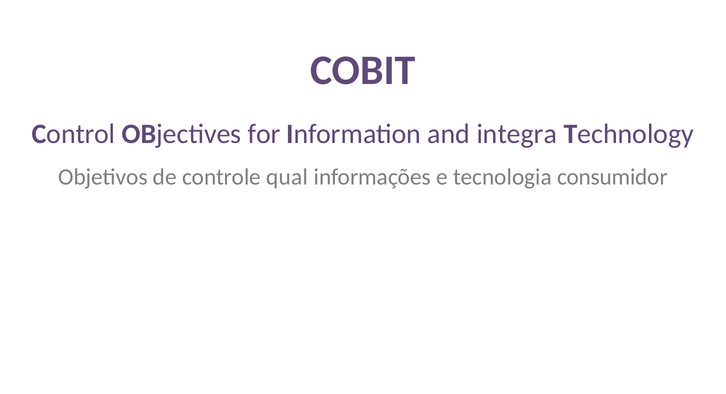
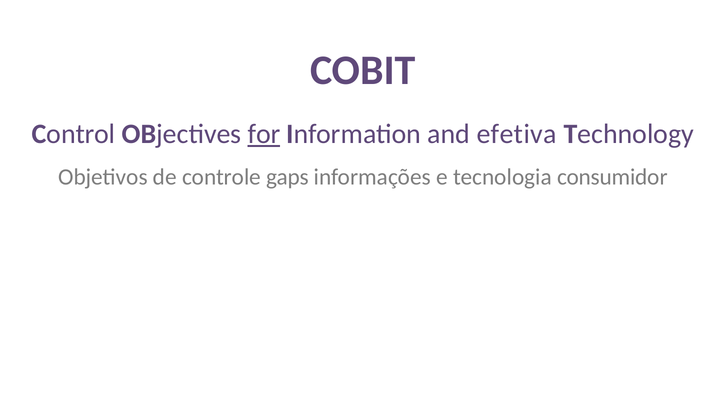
for underline: none -> present
integra: integra -> efetiva
qual: qual -> gaps
